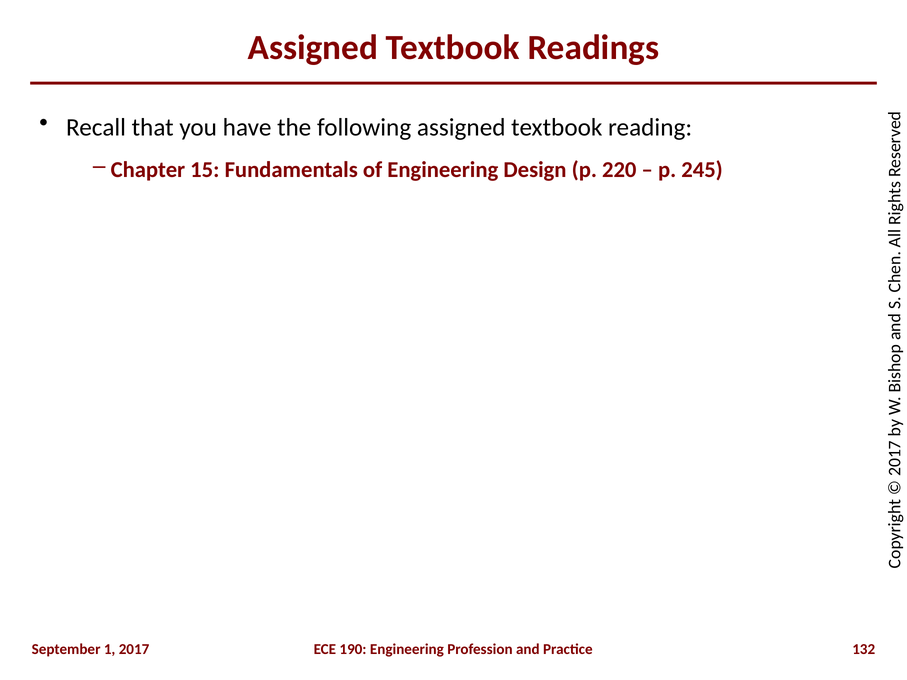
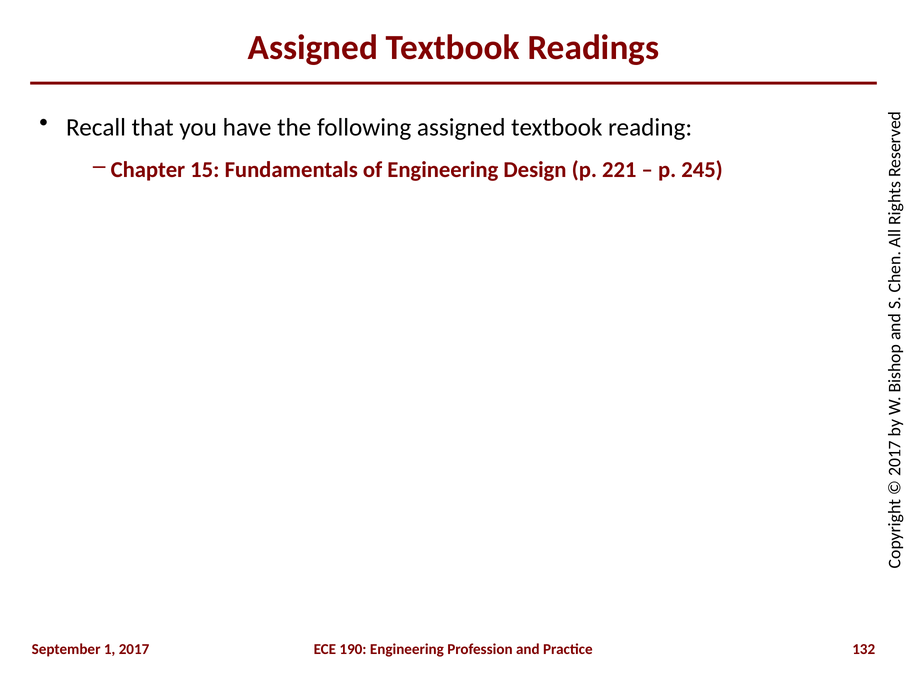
220: 220 -> 221
